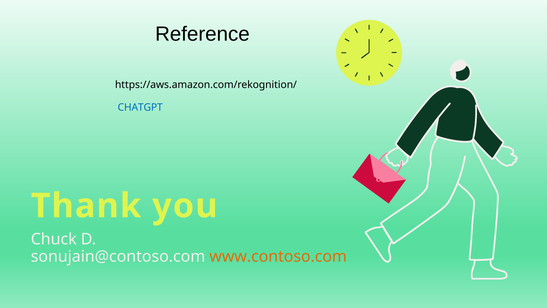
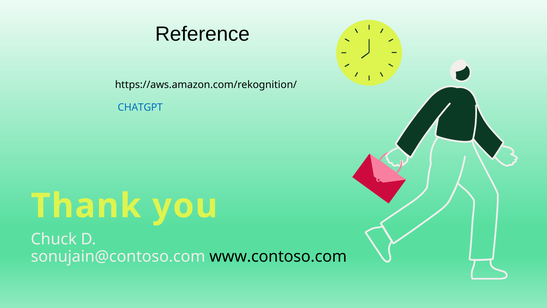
www.contoso.com colour: orange -> black
